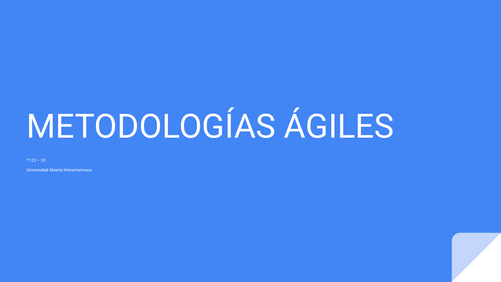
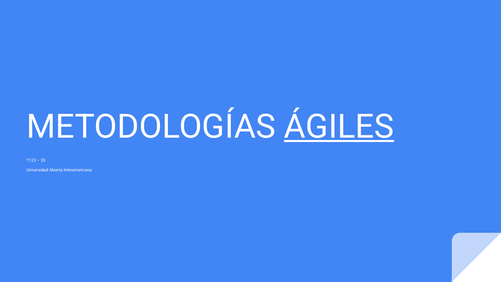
ÁGILES underline: none -> present
